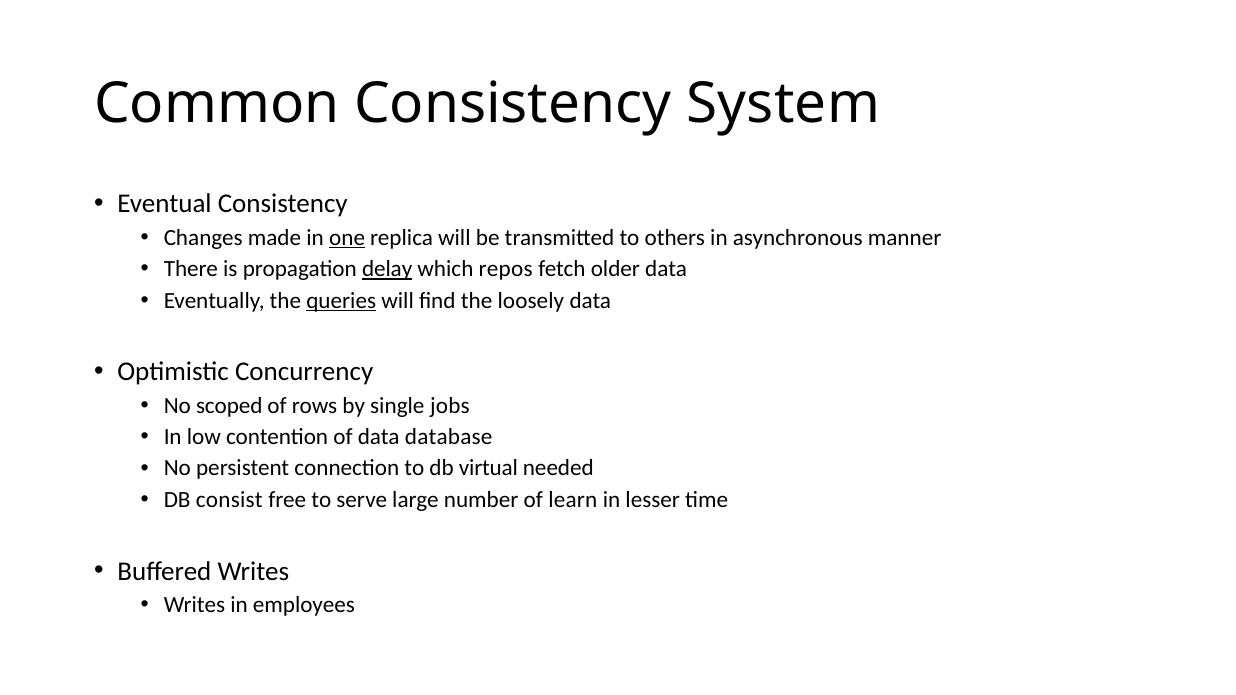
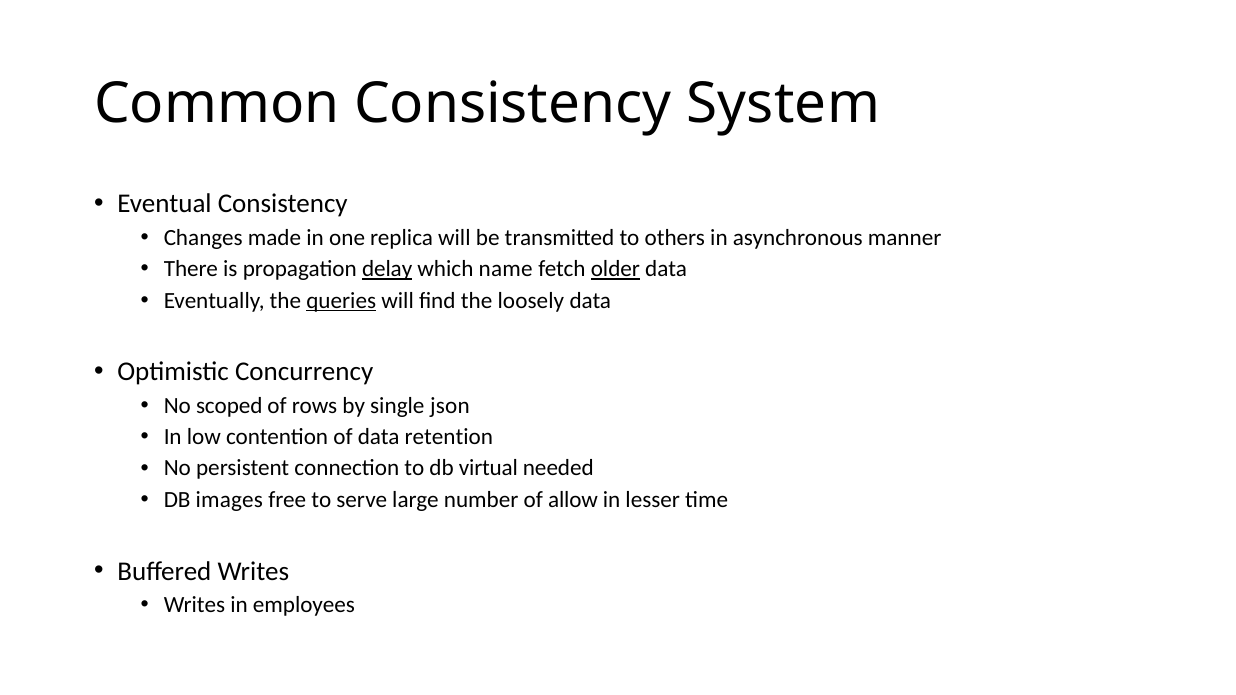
one underline: present -> none
repos: repos -> name
older underline: none -> present
jobs: jobs -> json
database: database -> retention
consist: consist -> images
learn: learn -> allow
